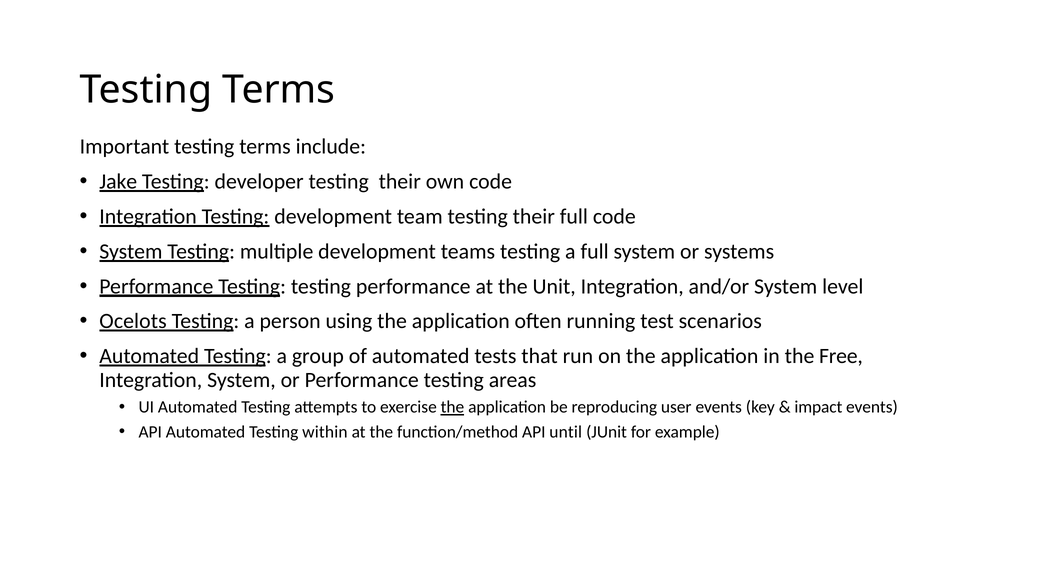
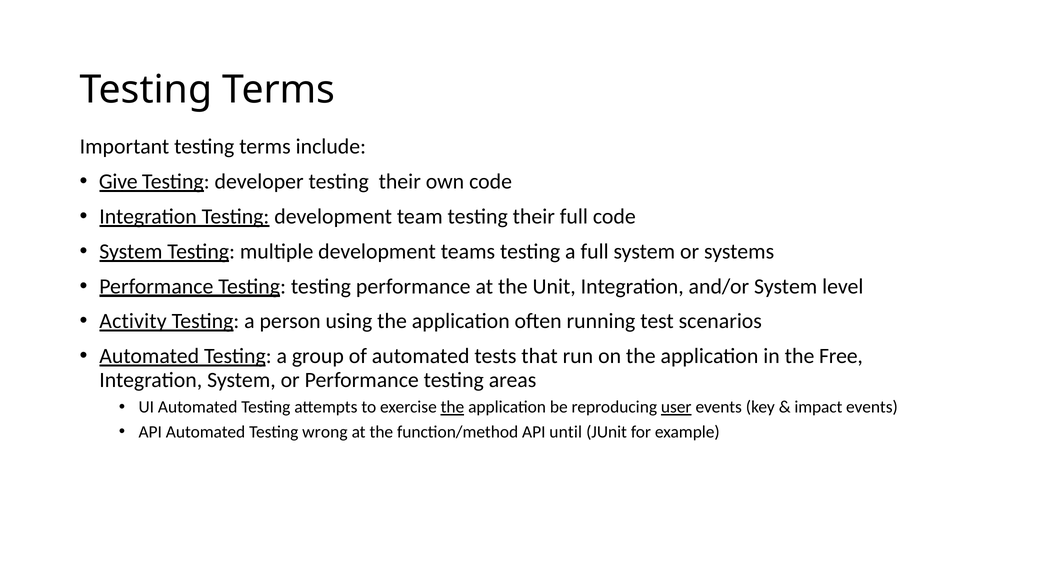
Jake: Jake -> Give
Ocelots: Ocelots -> Activity
user underline: none -> present
within: within -> wrong
